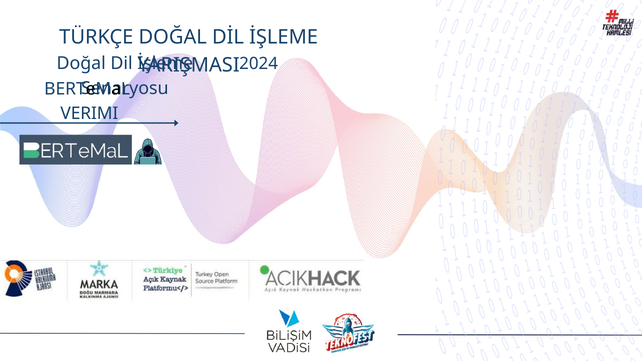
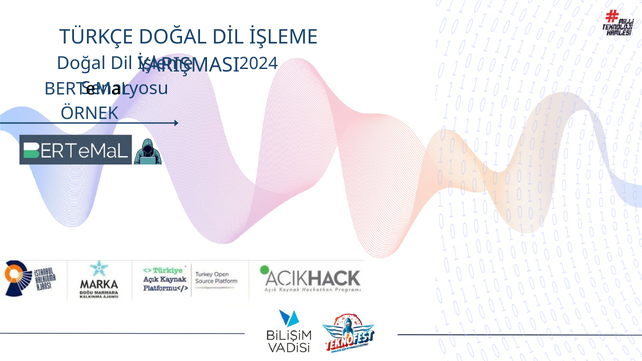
VERIMI: VERIMI -> ÖRNEK
